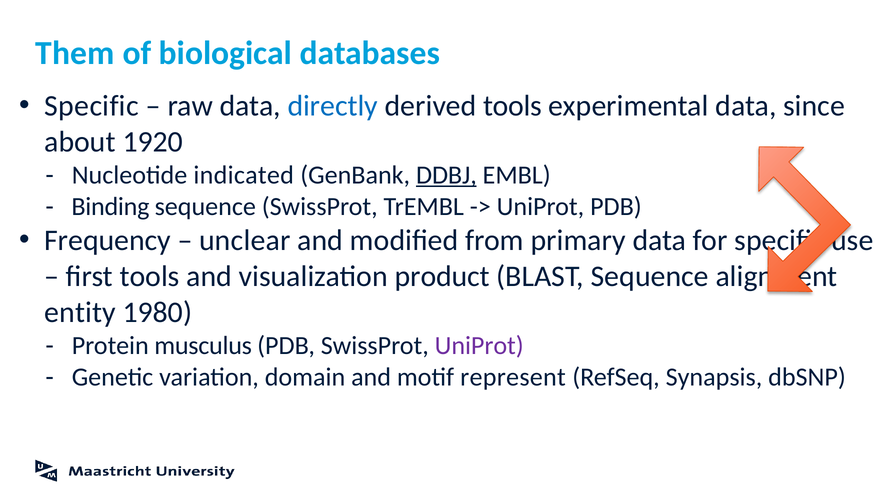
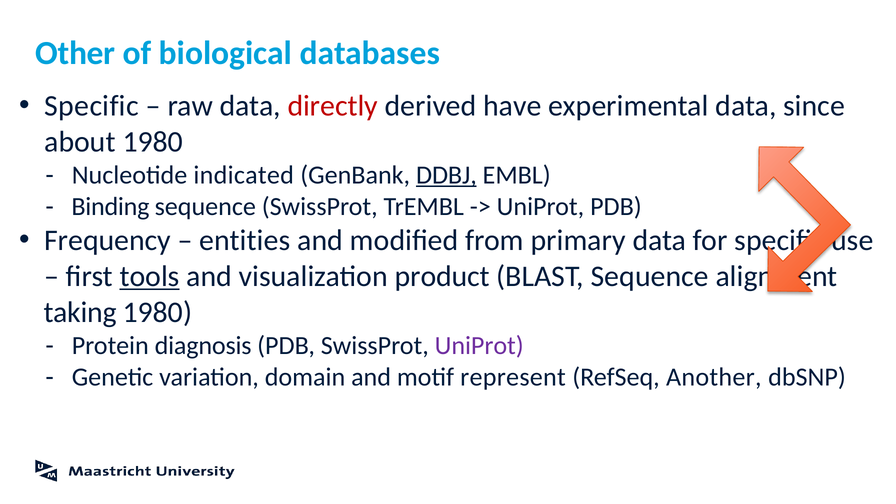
Them: Them -> Other
directly colour: blue -> red
derived tools: tools -> have
about 1920: 1920 -> 1980
unclear: unclear -> entities
tools at (150, 276) underline: none -> present
entity: entity -> taking
musculus: musculus -> diagnosis
Synapsis: Synapsis -> Another
